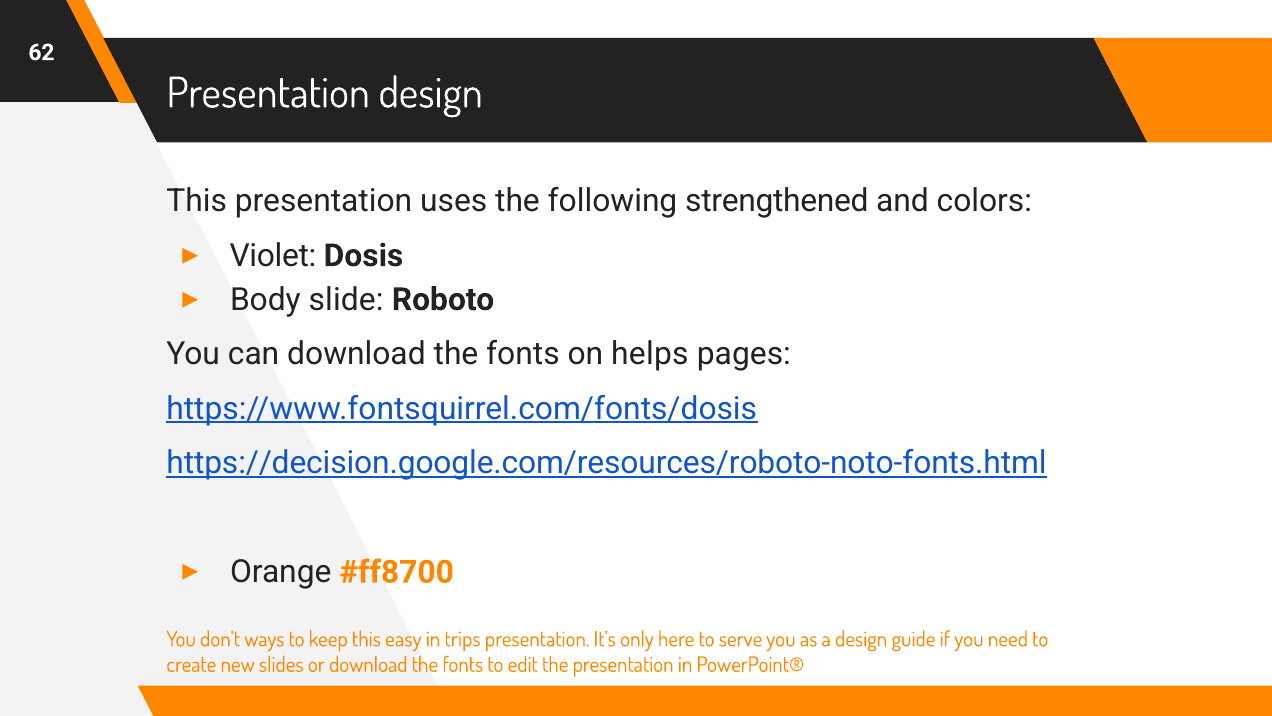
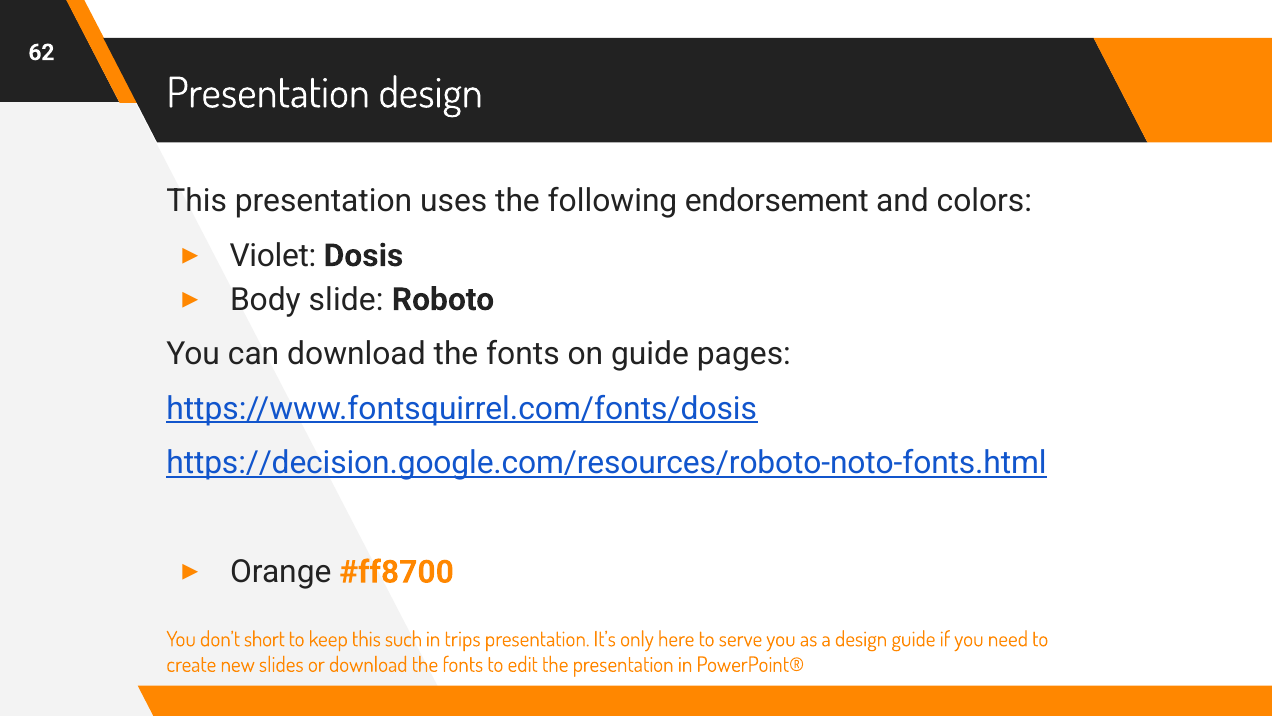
strengthened: strengthened -> endorsement
on helps: helps -> guide
ways: ways -> short
easy: easy -> such
